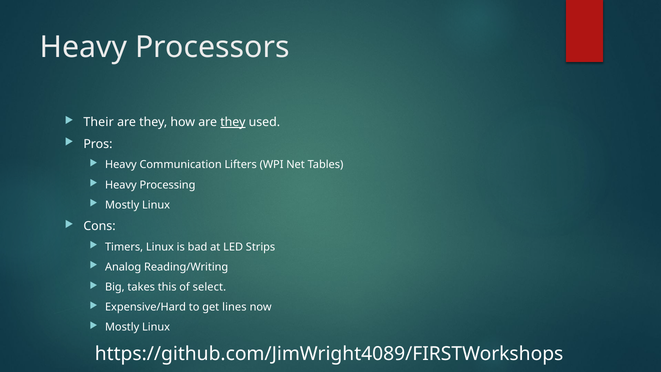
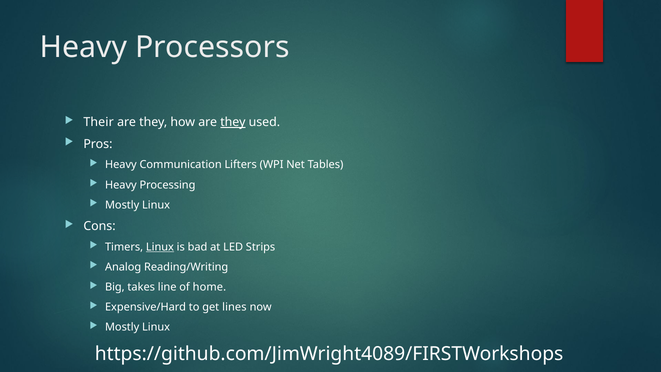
Linux at (160, 247) underline: none -> present
this: this -> line
select: select -> home
